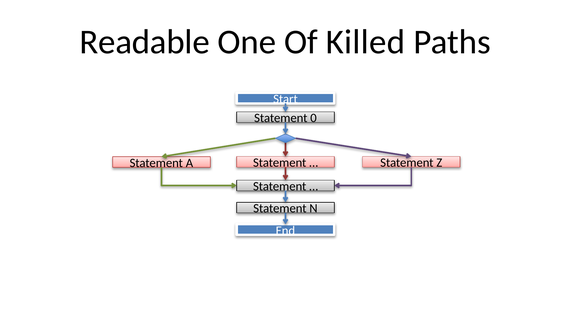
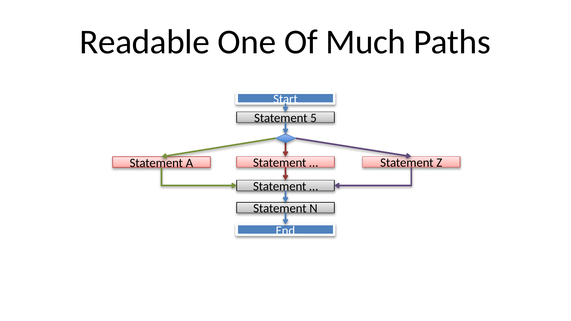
Killed: Killed -> Much
0: 0 -> 5
